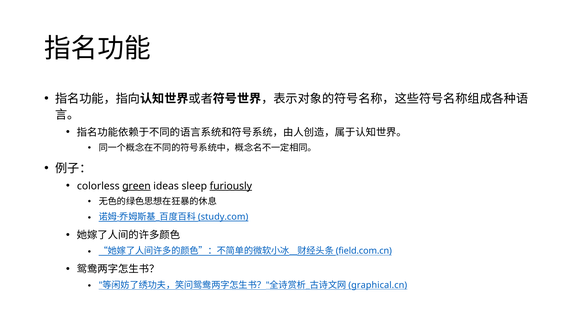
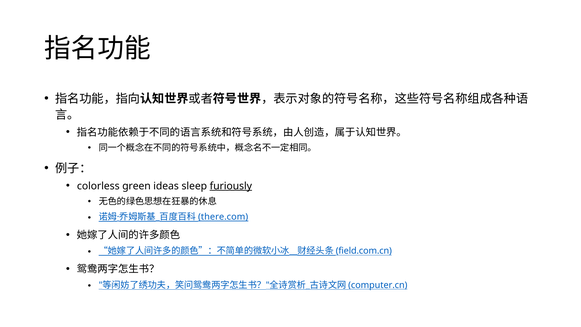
green underline: present -> none
study.com: study.com -> there.com
graphical.cn: graphical.cn -> computer.cn
